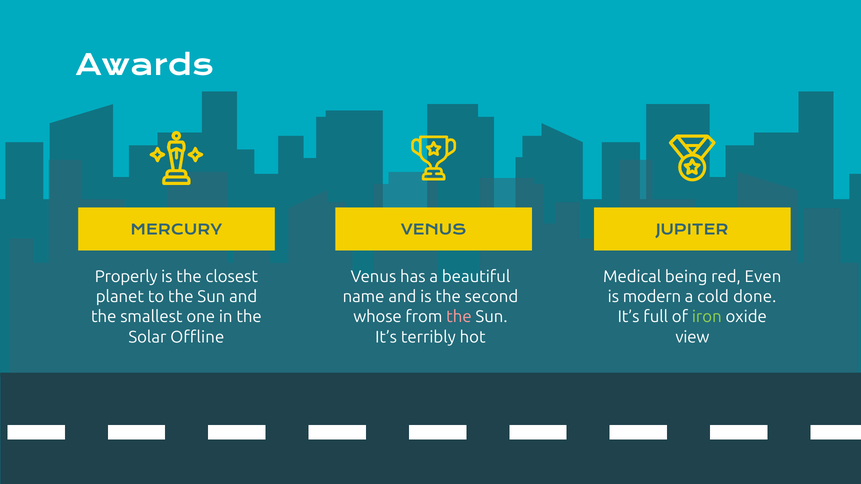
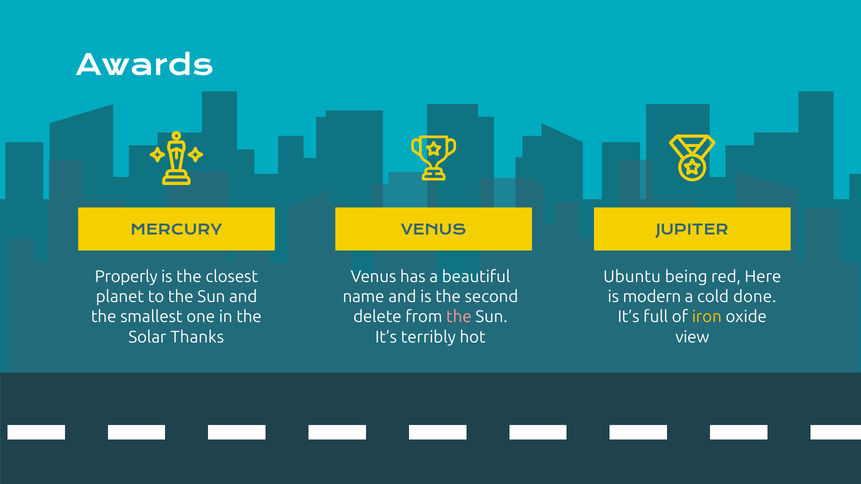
Medical: Medical -> Ubuntu
Even: Even -> Here
whose: whose -> delete
iron colour: light green -> yellow
Offline: Offline -> Thanks
